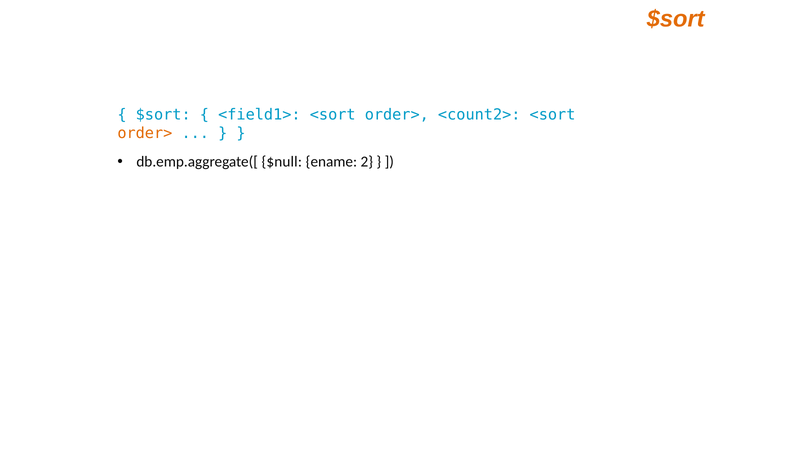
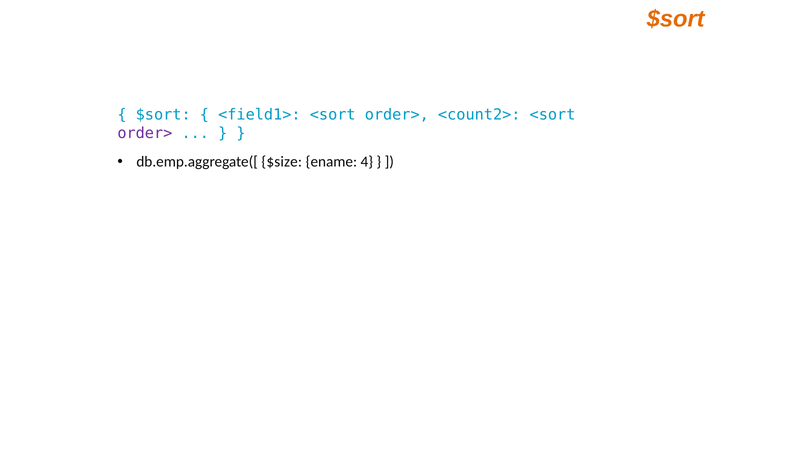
order> at (145, 133) colour: orange -> purple
$null: $null -> $size
2: 2 -> 4
